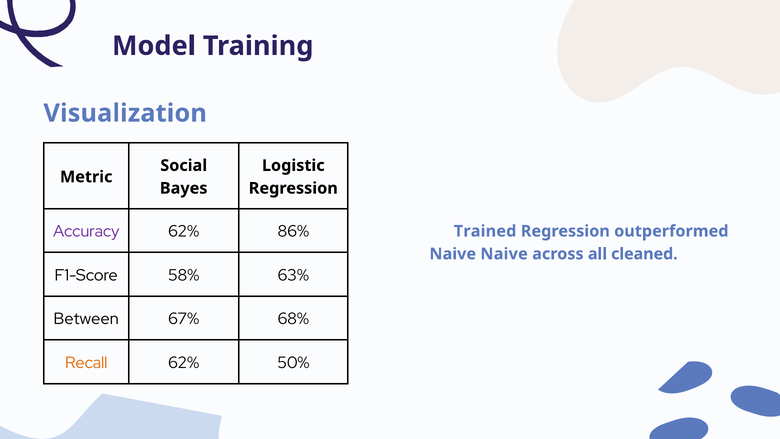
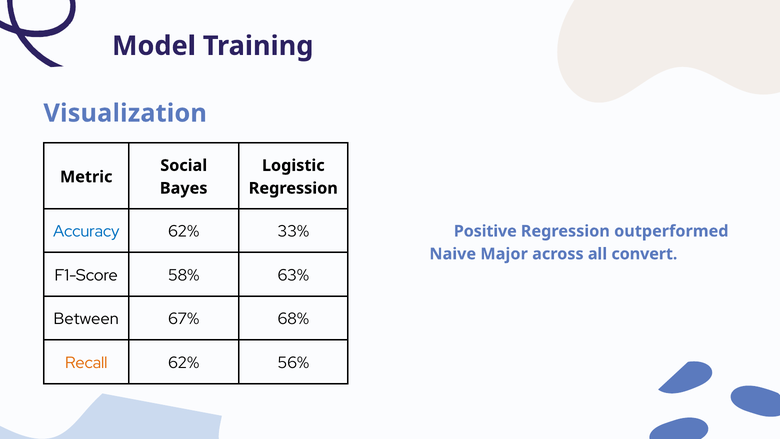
Trained: Trained -> Positive
Accuracy colour: purple -> blue
86%: 86% -> 33%
Naive Naive: Naive -> Major
cleaned: cleaned -> convert
50%: 50% -> 56%
